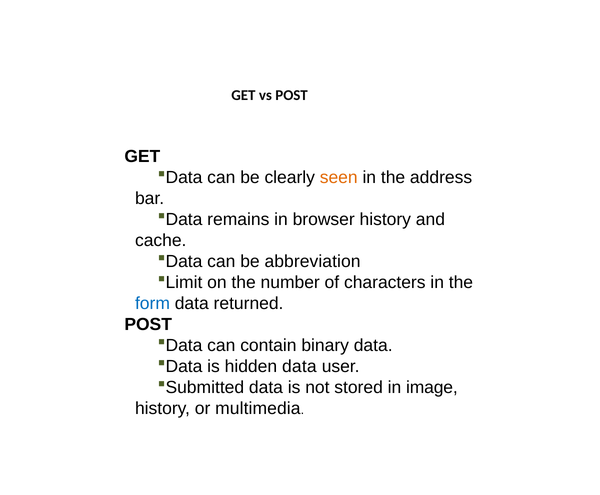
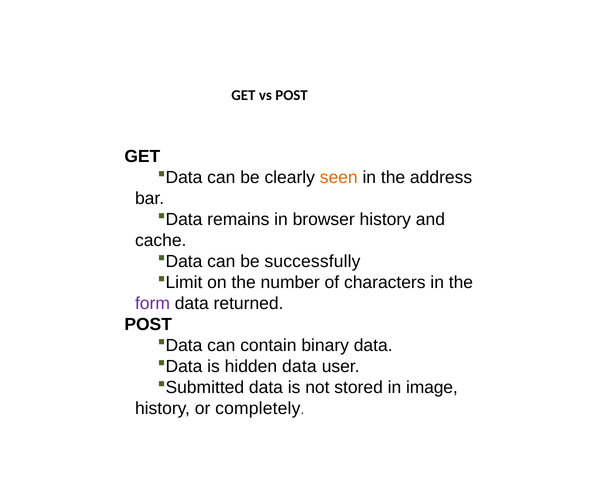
abbreviation: abbreviation -> successfully
form colour: blue -> purple
multimedia: multimedia -> completely
